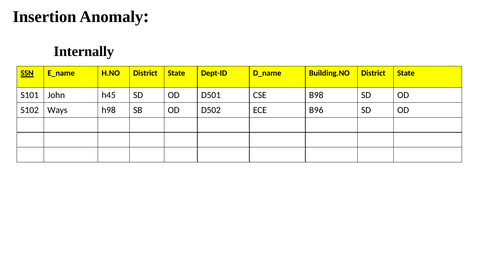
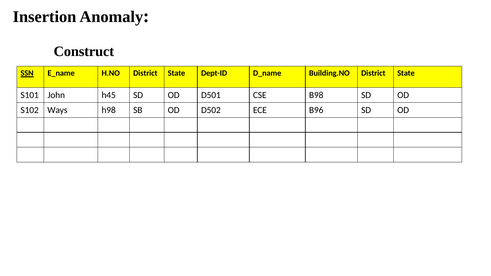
Internally: Internally -> Construct
